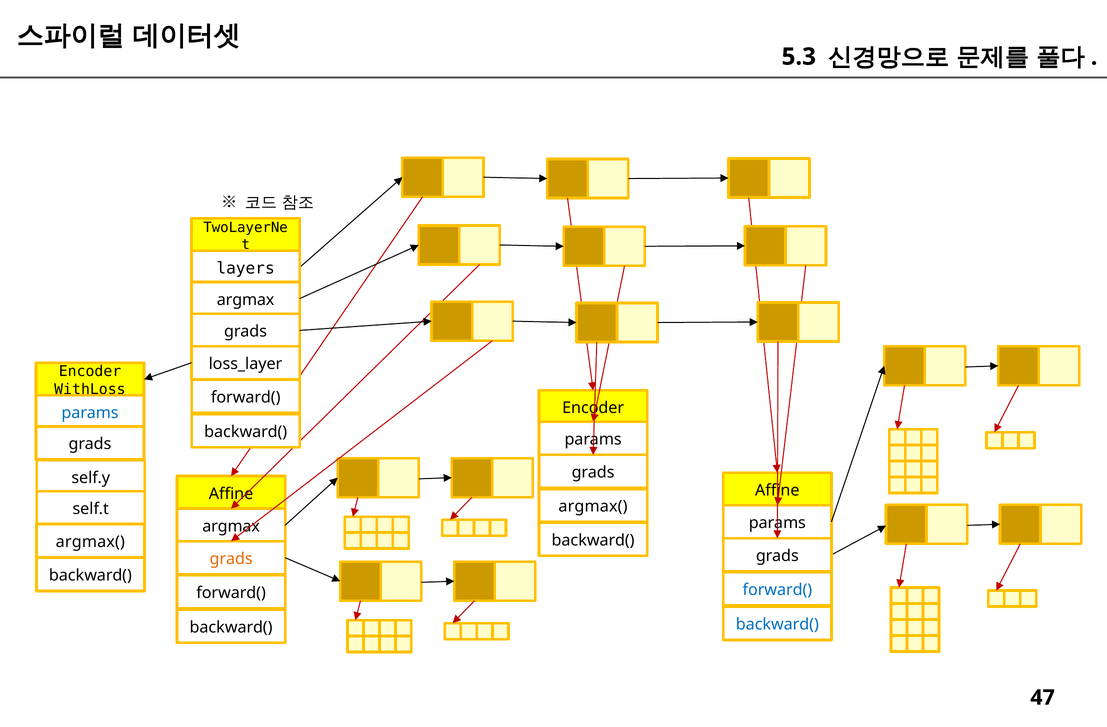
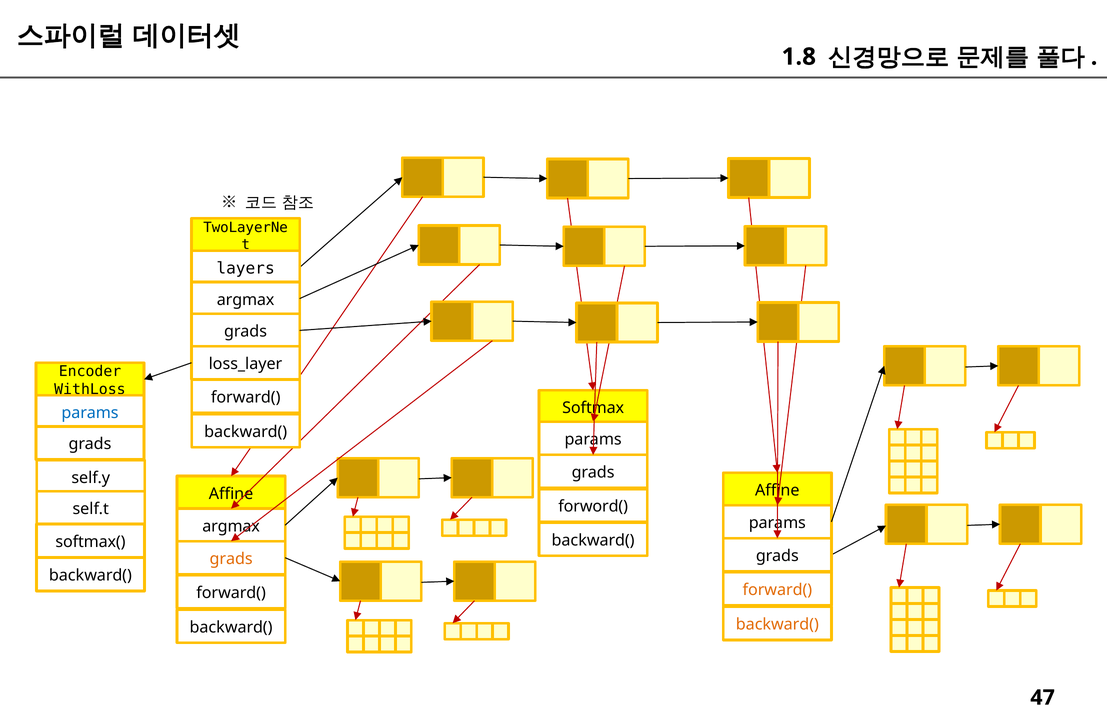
5.3: 5.3 -> 1.8
Encoder at (593, 408): Encoder -> Softmax
argmax( at (593, 507): argmax( -> forword(
argmax( at (90, 542): argmax( -> softmax(
forward( at (777, 590) colour: blue -> orange
backward( at (777, 625) colour: blue -> orange
